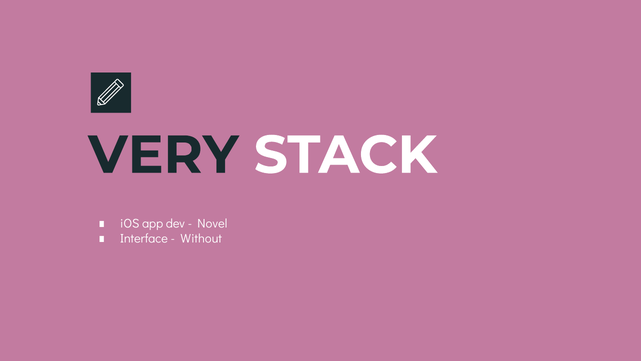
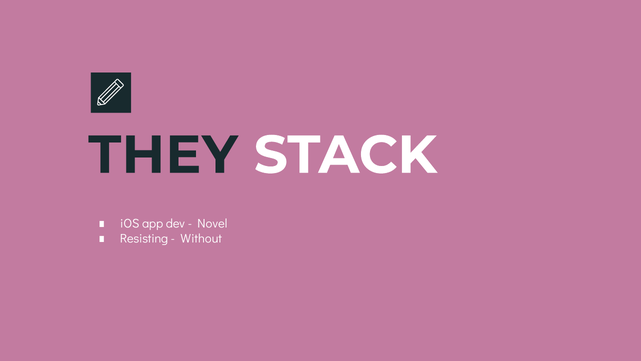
VERY: VERY -> THEY
Interface: Interface -> Resisting
